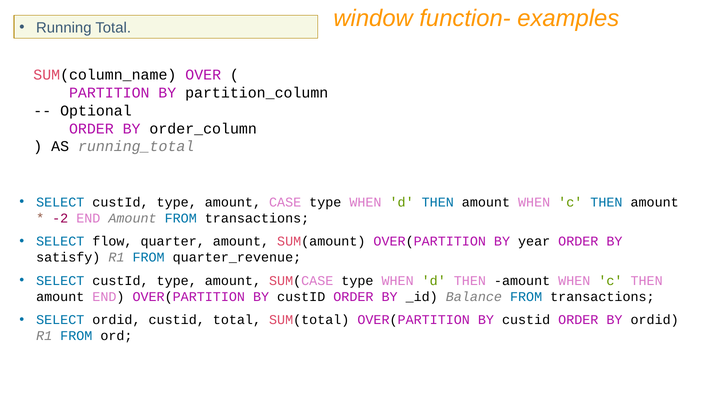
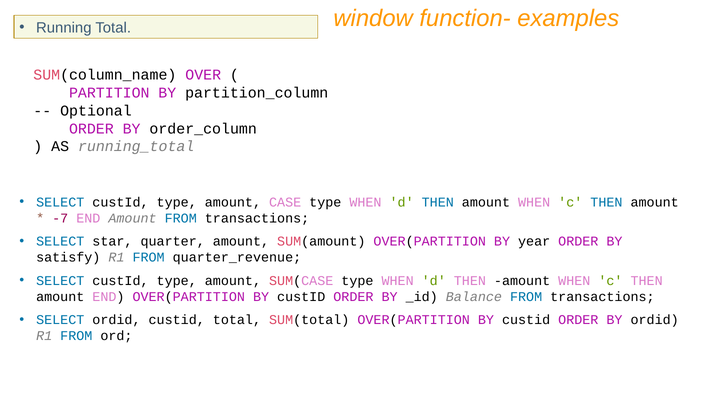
-2: -2 -> -7
flow: flow -> star
